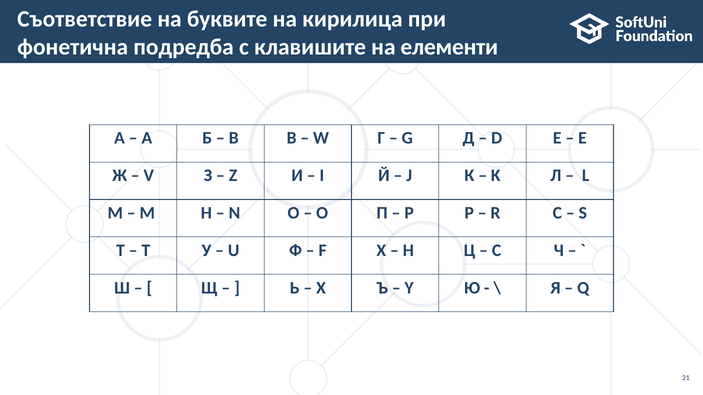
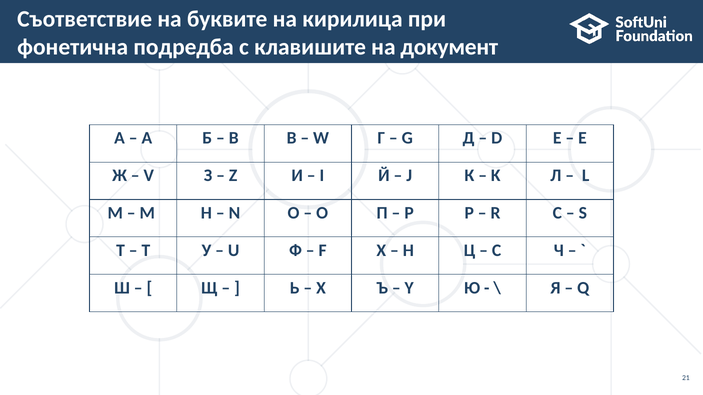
елементи: елементи -> документ
